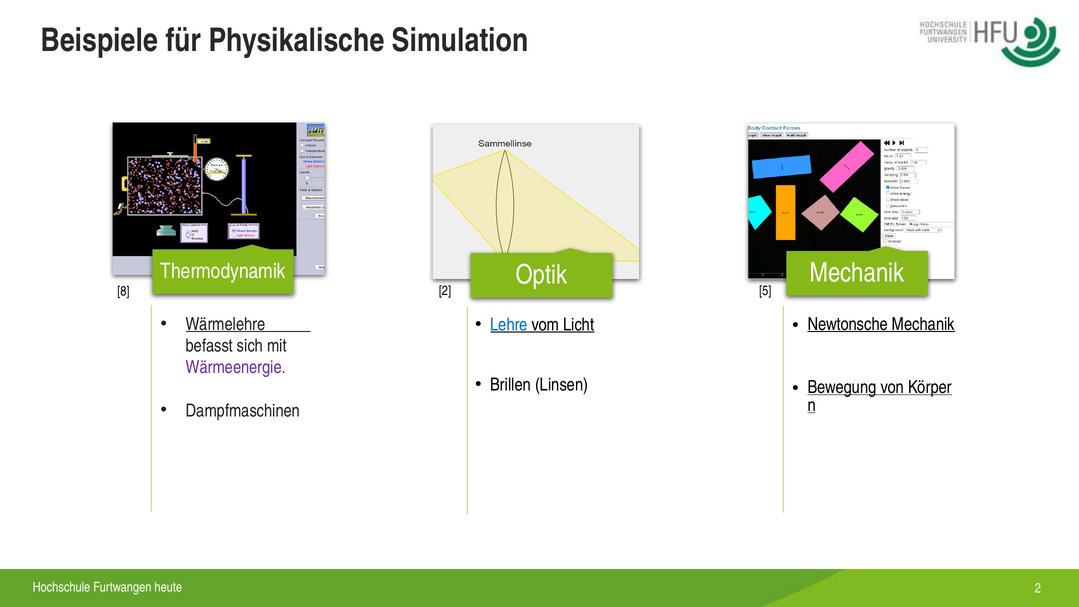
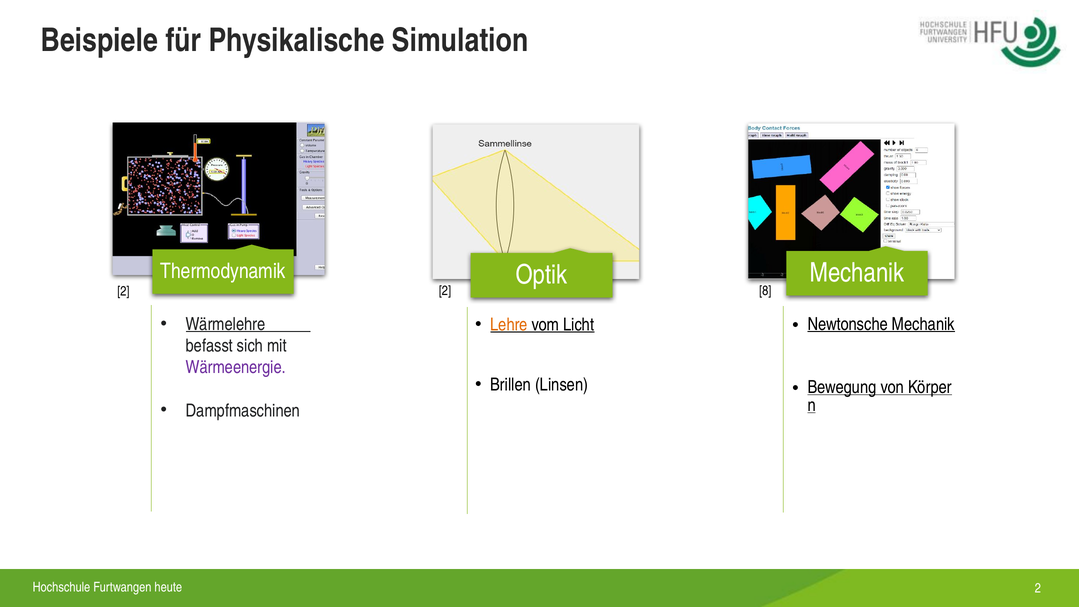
8 at (123, 291): 8 -> 2
5: 5 -> 8
Lehre colour: blue -> orange
